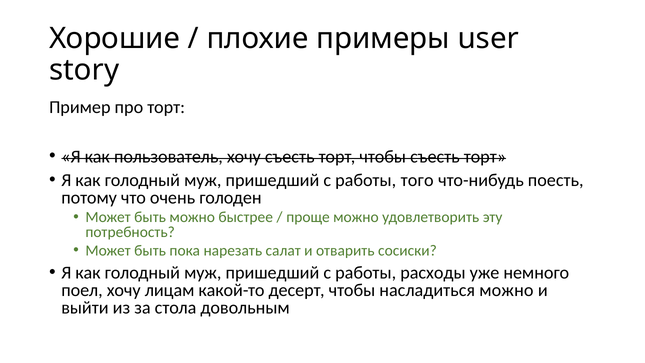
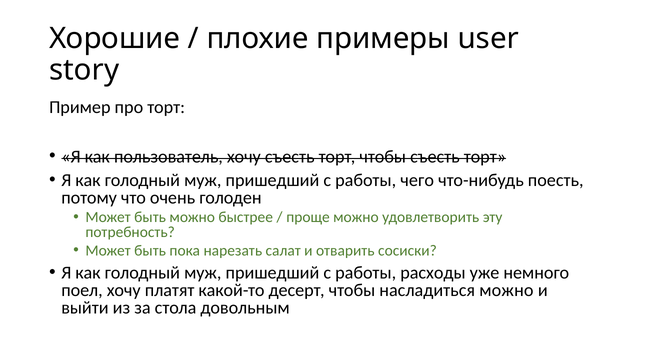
того: того -> чего
лицам: лицам -> платят
